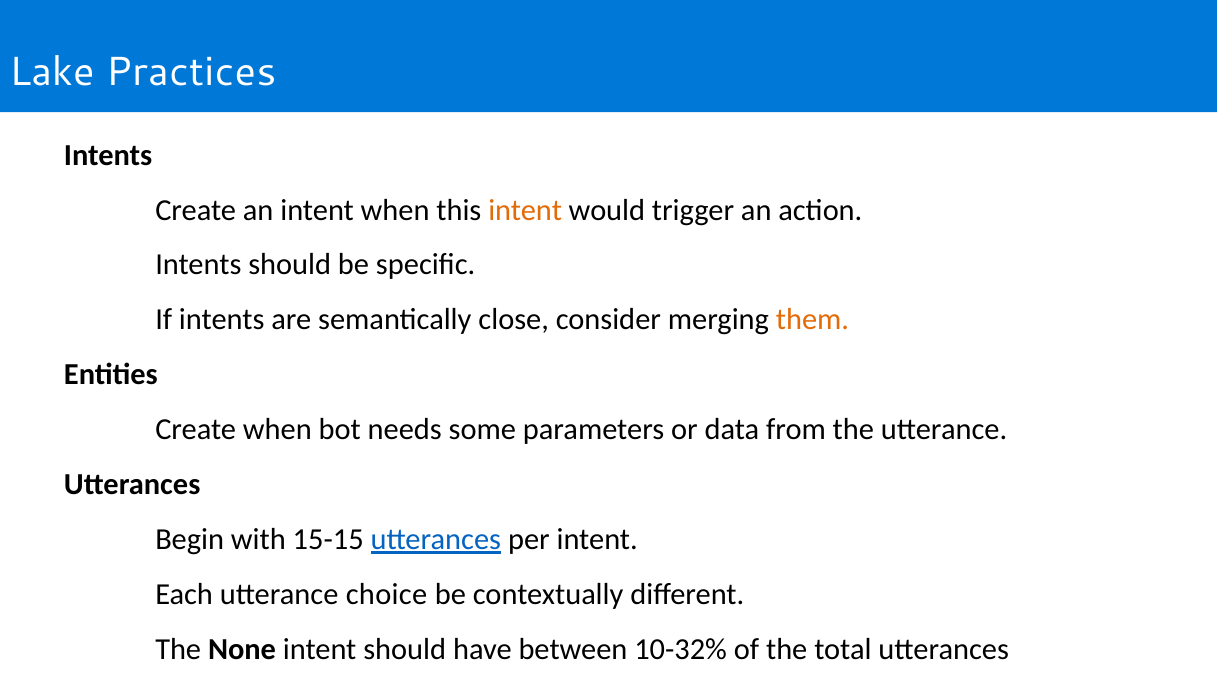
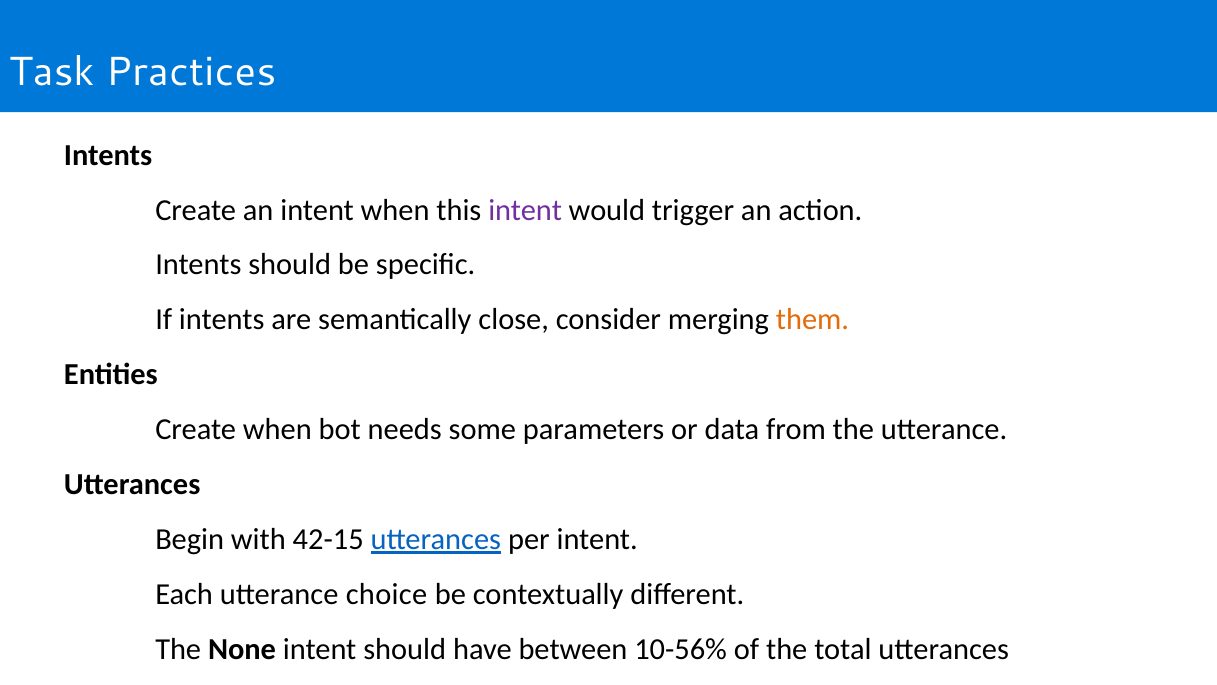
Lake: Lake -> Task
intent at (525, 210) colour: orange -> purple
15-15: 15-15 -> 42-15
10-32%: 10-32% -> 10-56%
